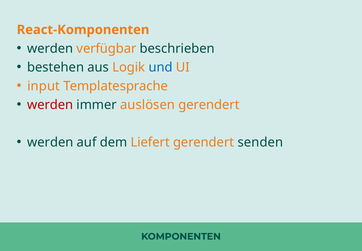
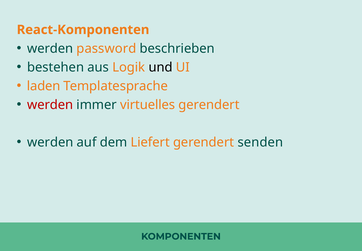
verfügbar: verfügbar -> password
und colour: blue -> black
input: input -> laden
auslösen: auslösen -> virtuelles
